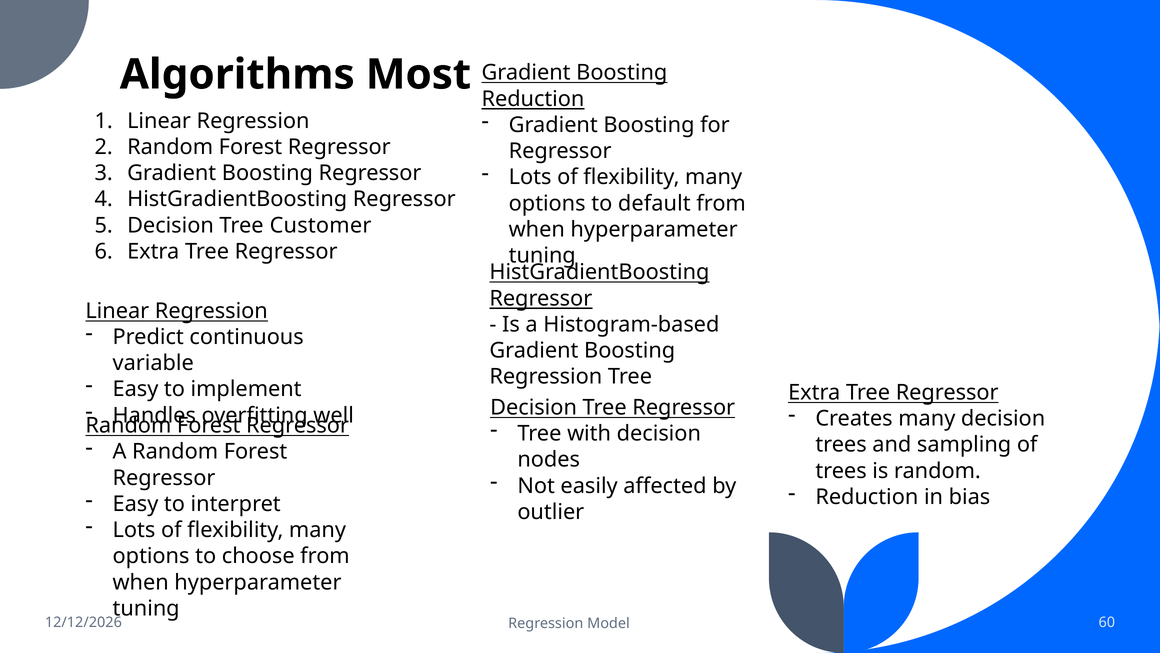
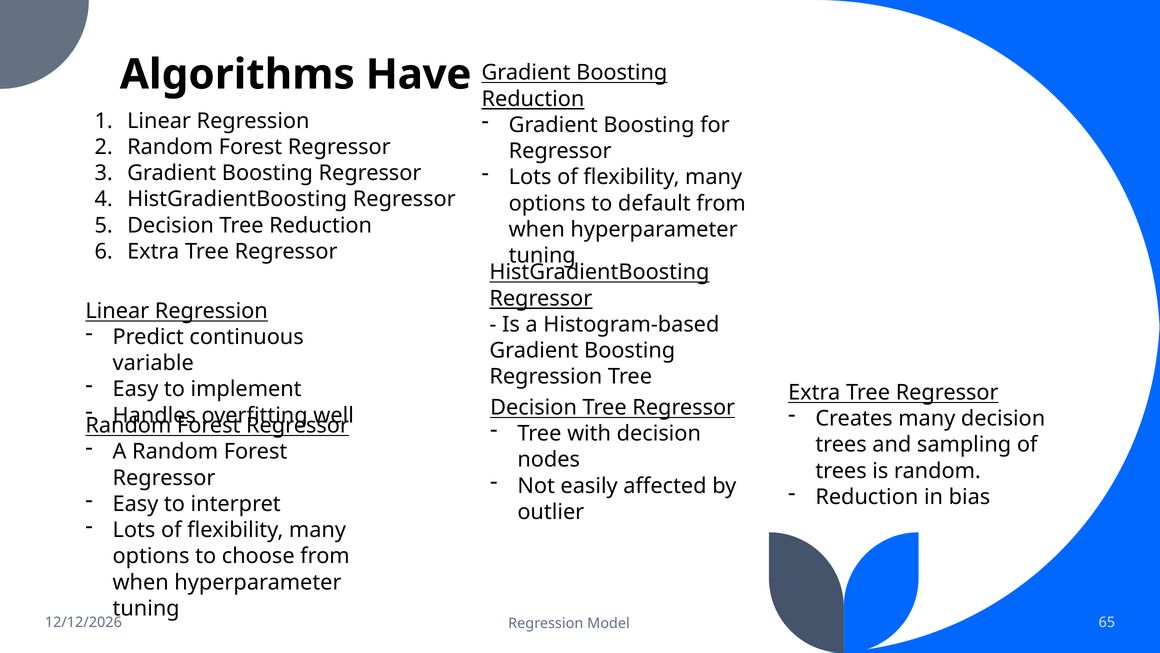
Most: Most -> Have
Tree Customer: Customer -> Reduction
60: 60 -> 65
